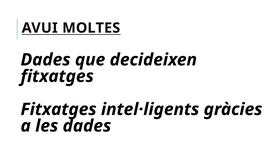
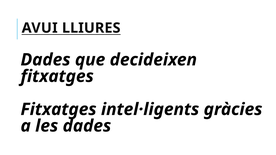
MOLTES: MOLTES -> LLIURES
